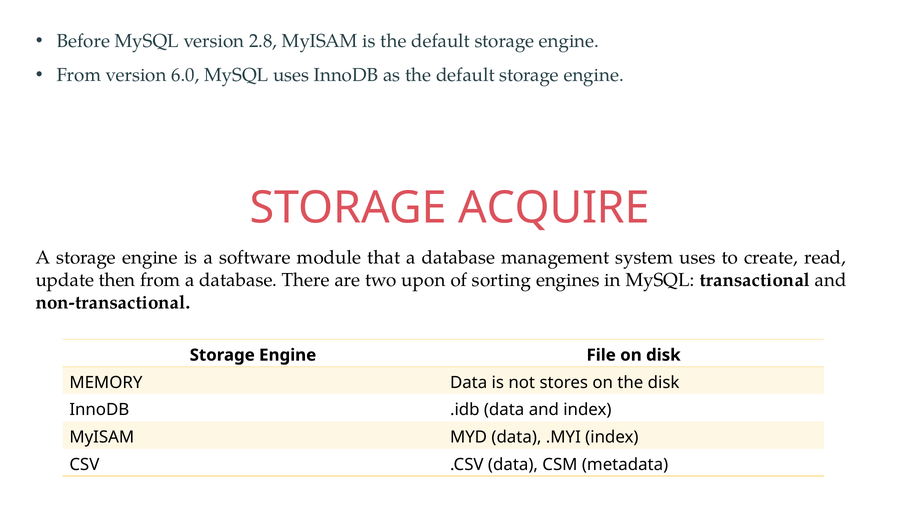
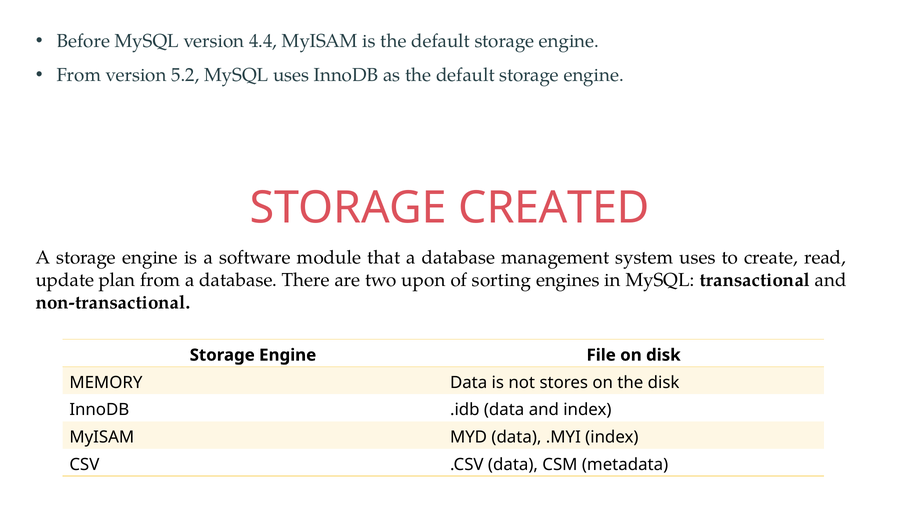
2.8: 2.8 -> 4.4
6.0: 6.0 -> 5.2
ACQUIRE: ACQUIRE -> CREATED
then: then -> plan
